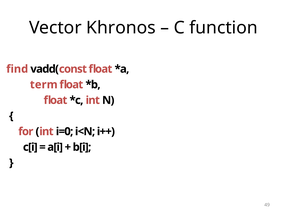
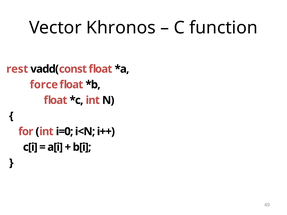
find: find -> rest
term: term -> force
